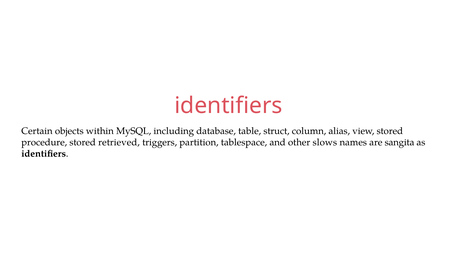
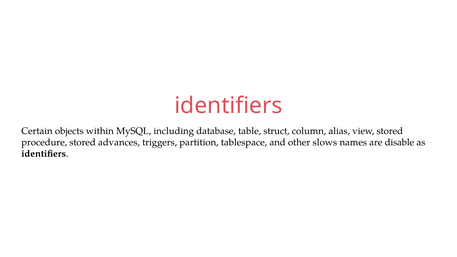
retrieved: retrieved -> advances
sangita: sangita -> disable
